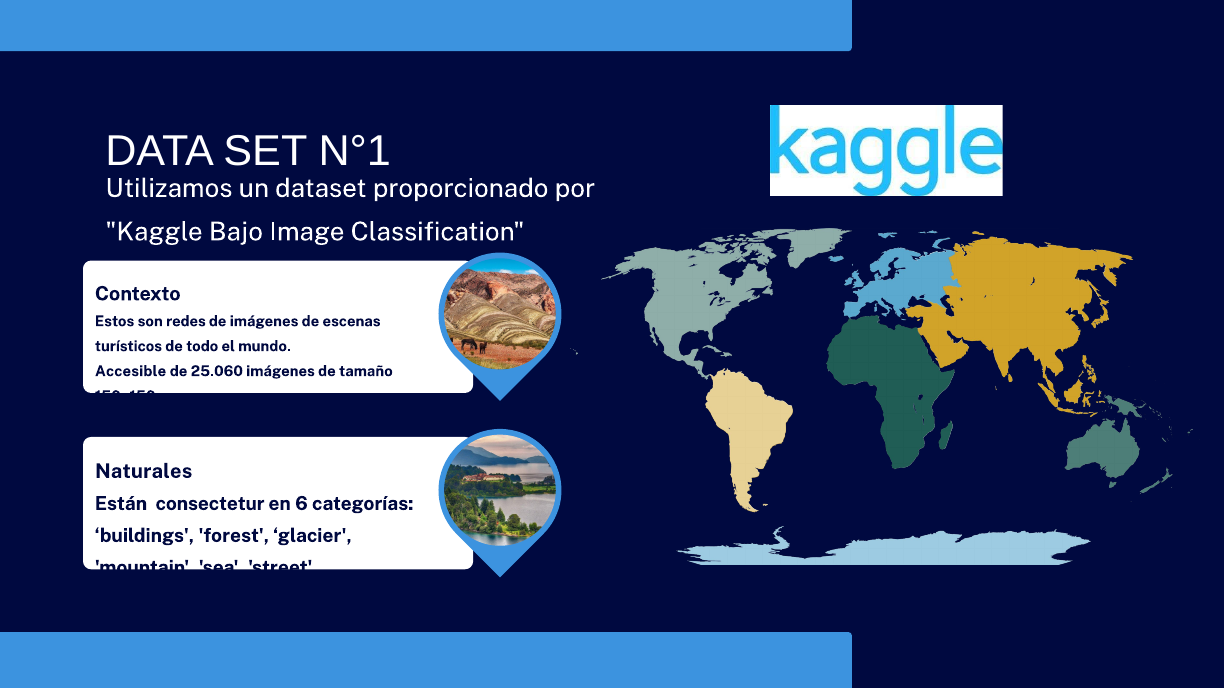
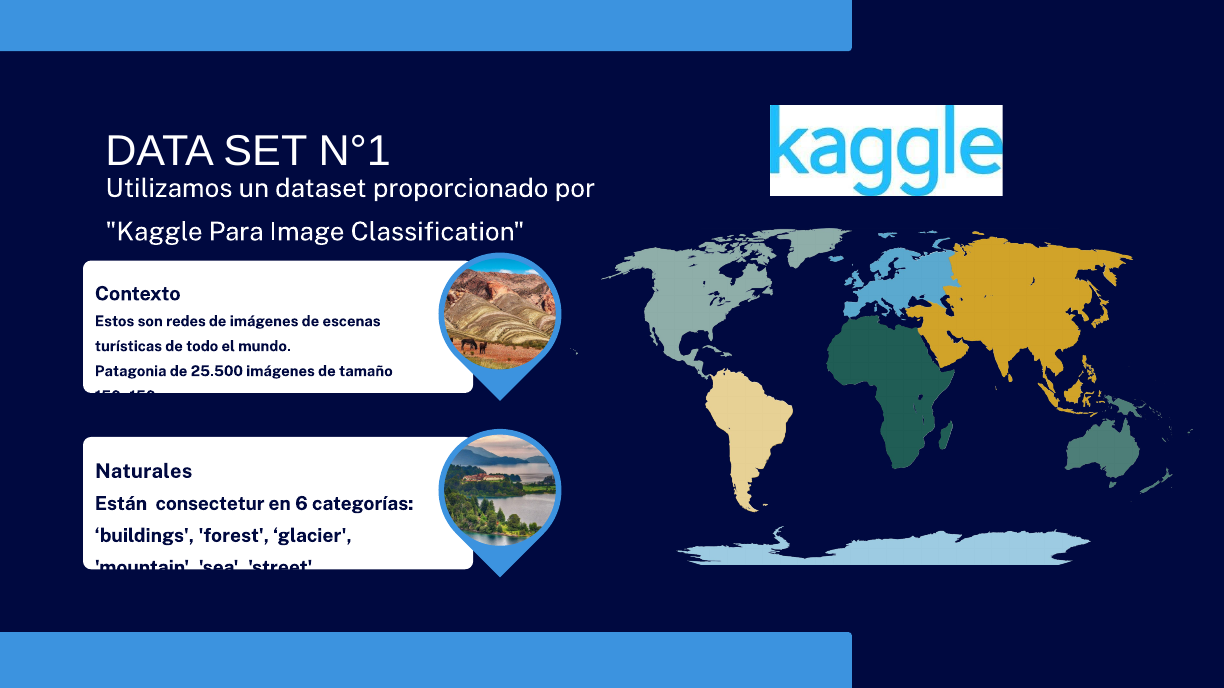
Bajo: Bajo -> Para
turísticos: turísticos -> turísticas
Accesible: Accesible -> Patagonia
25.060: 25.060 -> 25.500
